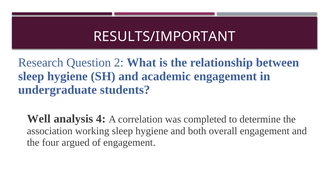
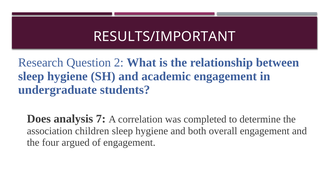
Well: Well -> Does
4: 4 -> 7
working: working -> children
